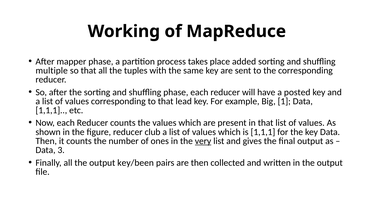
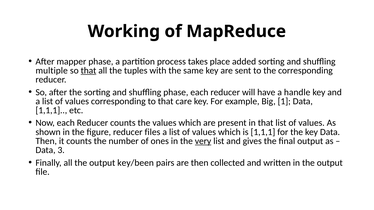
that at (89, 71) underline: none -> present
posted: posted -> handle
lead: lead -> care
club: club -> files
